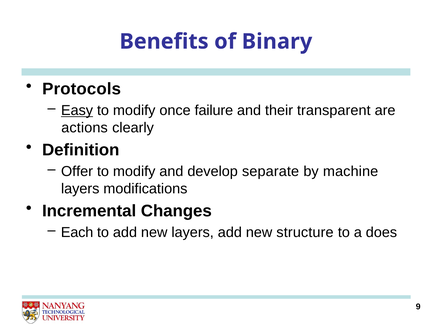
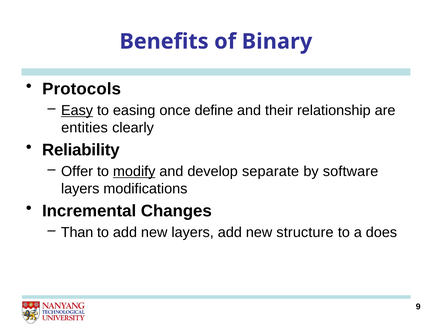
modify at (134, 110): modify -> easing
failure: failure -> define
transparent: transparent -> relationship
actions: actions -> entities
Definition: Definition -> Reliability
modify at (134, 171) underline: none -> present
machine: machine -> software
Each: Each -> Than
